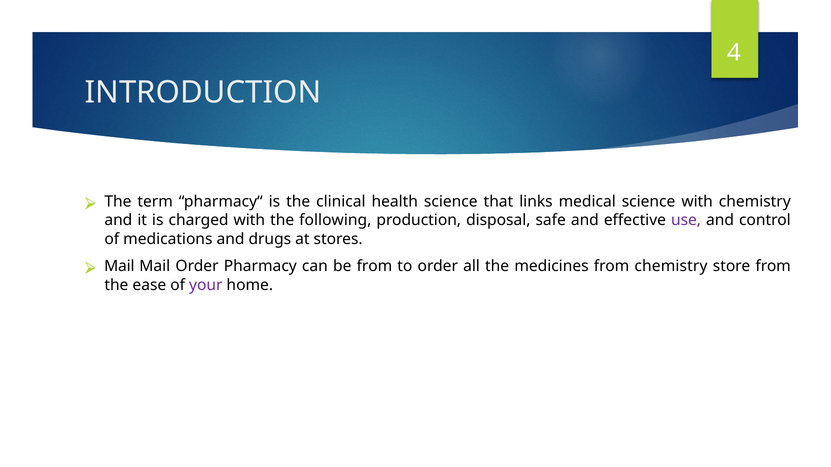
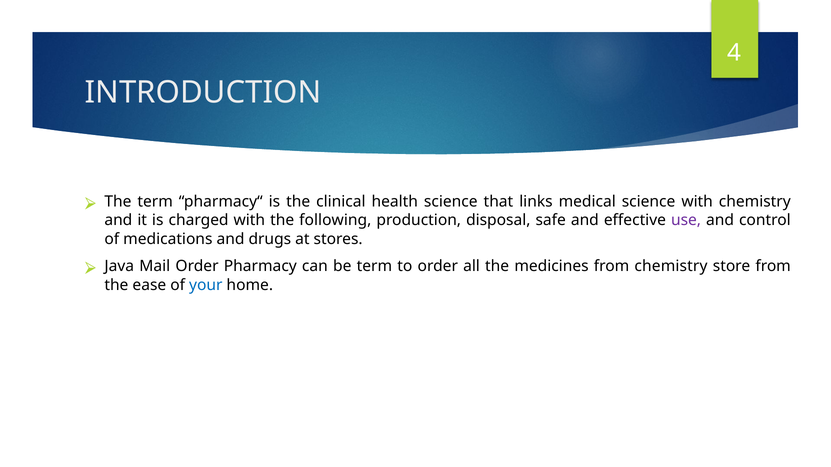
Mail at (119, 266): Mail -> Java
be from: from -> term
your colour: purple -> blue
